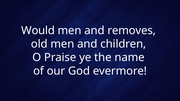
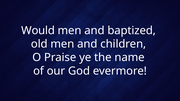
removes: removes -> baptized
